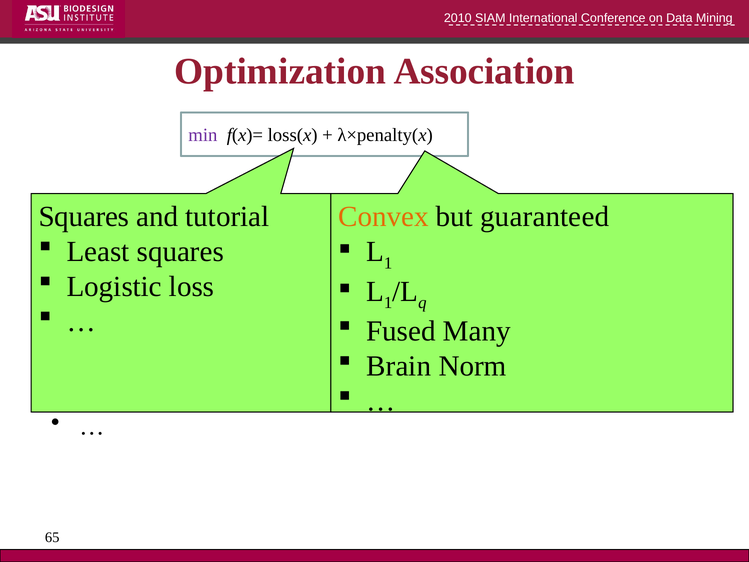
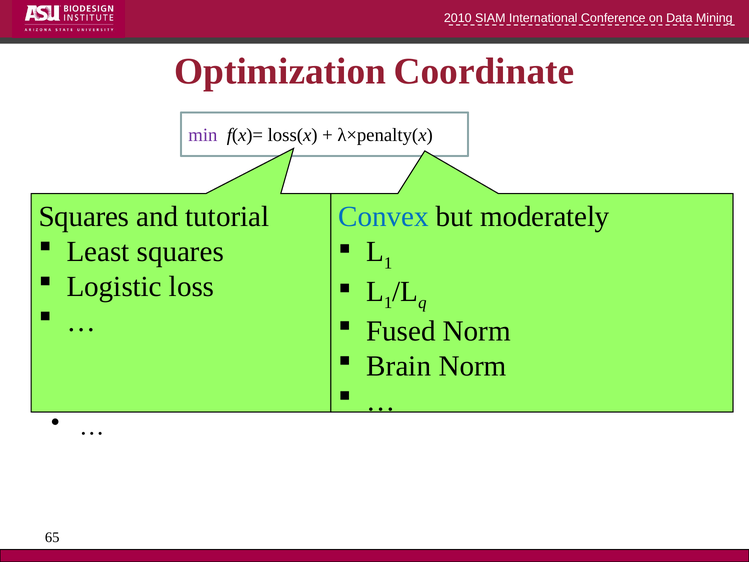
Optimization Association: Association -> Coordinate
Convex colour: orange -> blue
guaranteed: guaranteed -> moderately
Fused Many: Many -> Norm
